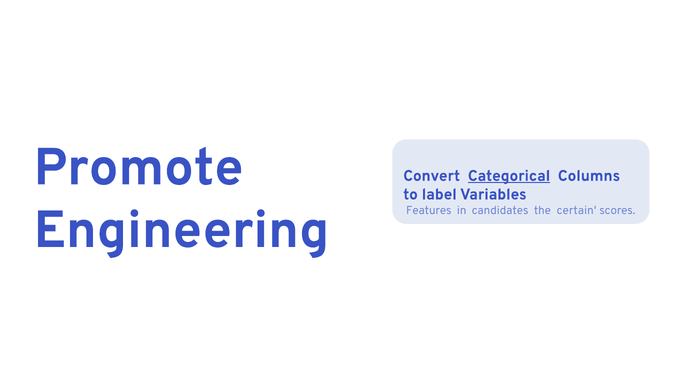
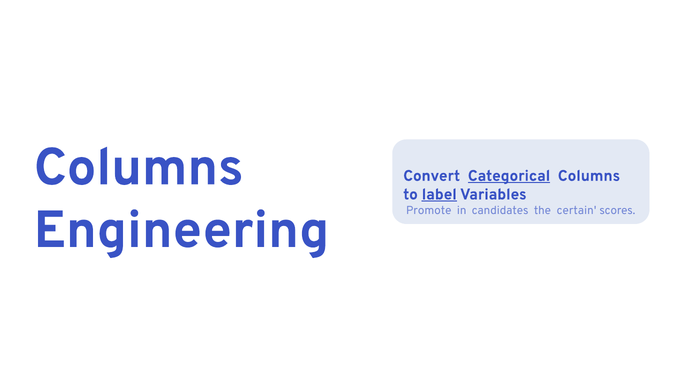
Promote at (139, 167): Promote -> Columns
label underline: none -> present
Features: Features -> Promote
